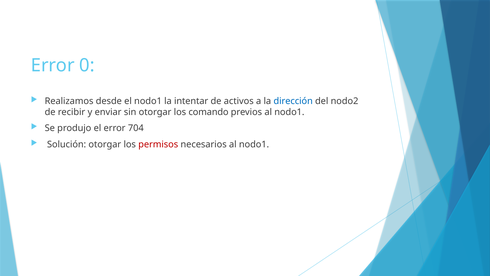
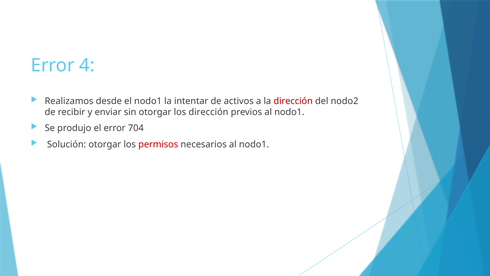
0: 0 -> 4
dirección at (293, 101) colour: blue -> red
los comando: comando -> dirección
